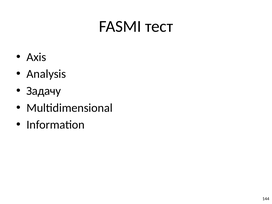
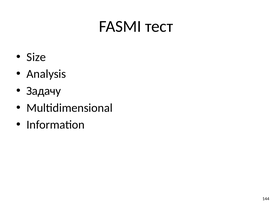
Axis: Axis -> Size
